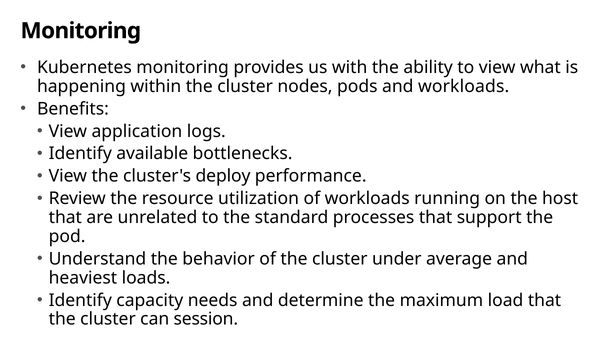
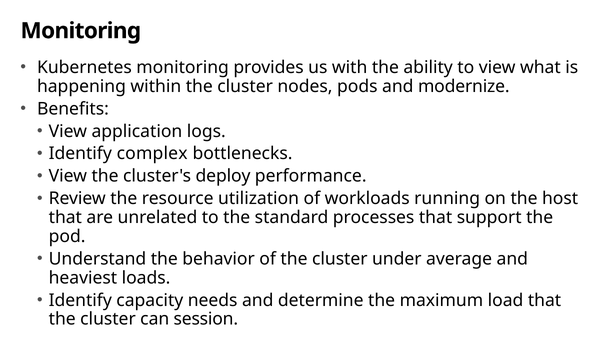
and workloads: workloads -> modernize
available: available -> complex
